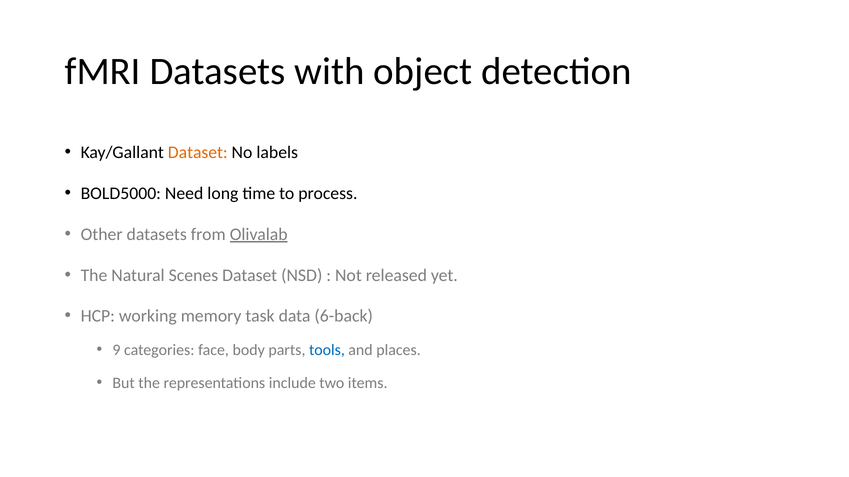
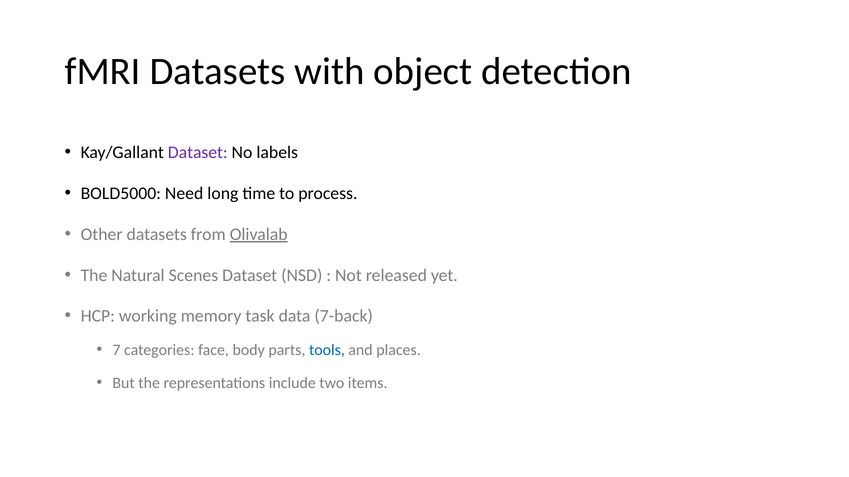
Dataset at (198, 153) colour: orange -> purple
6-back: 6-back -> 7-back
9: 9 -> 7
